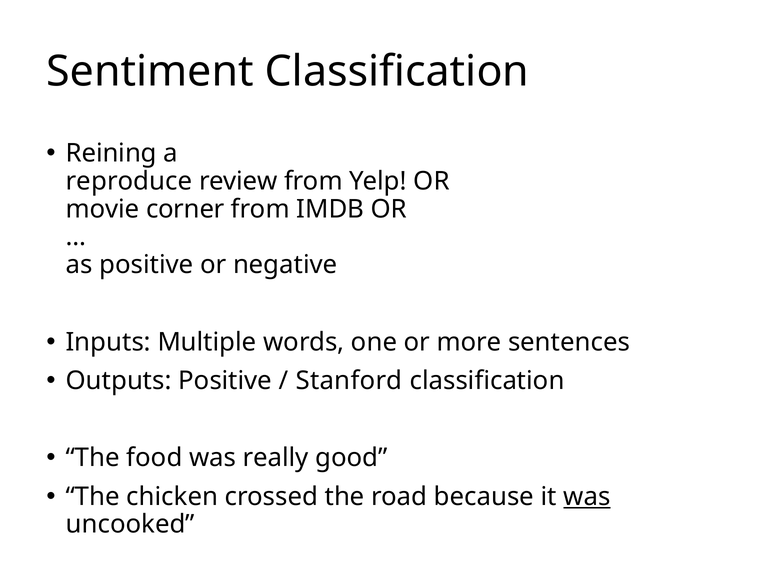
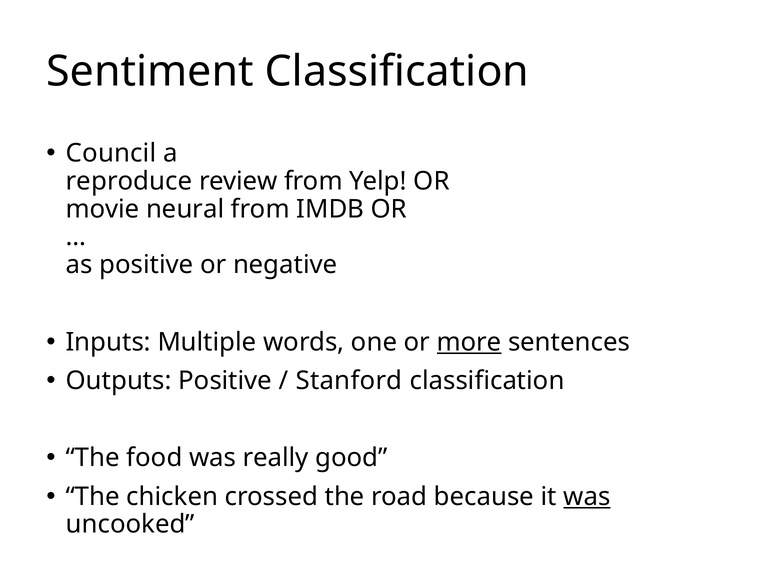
Reining: Reining -> Council
corner: corner -> neural
more underline: none -> present
